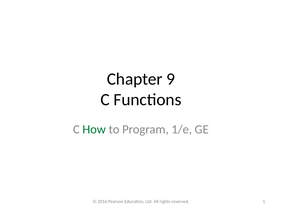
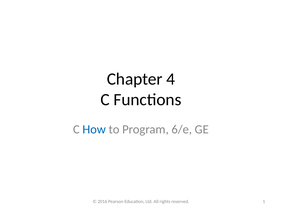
9: 9 -> 4
How colour: green -> blue
1/e: 1/e -> 6/e
